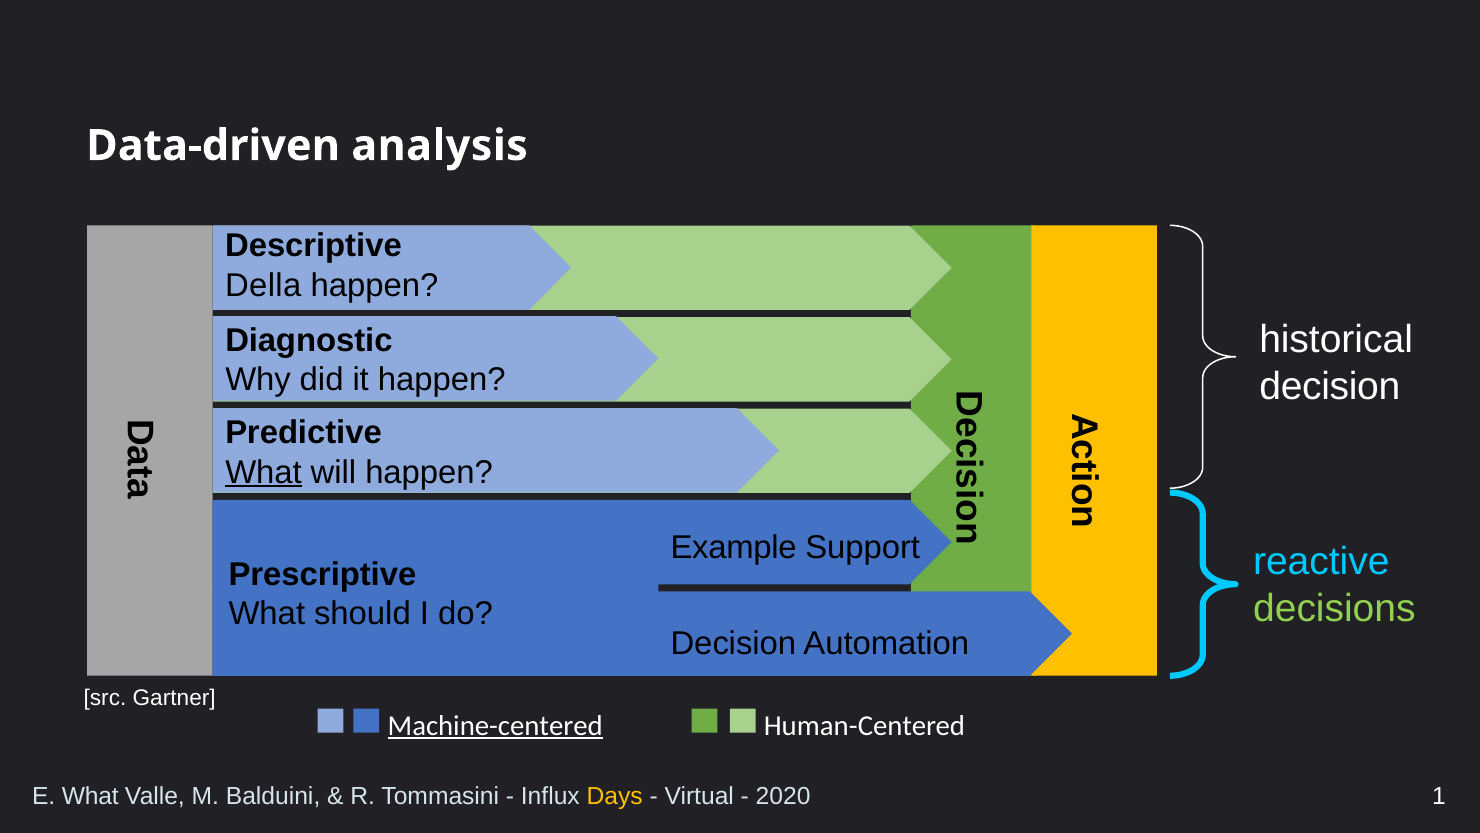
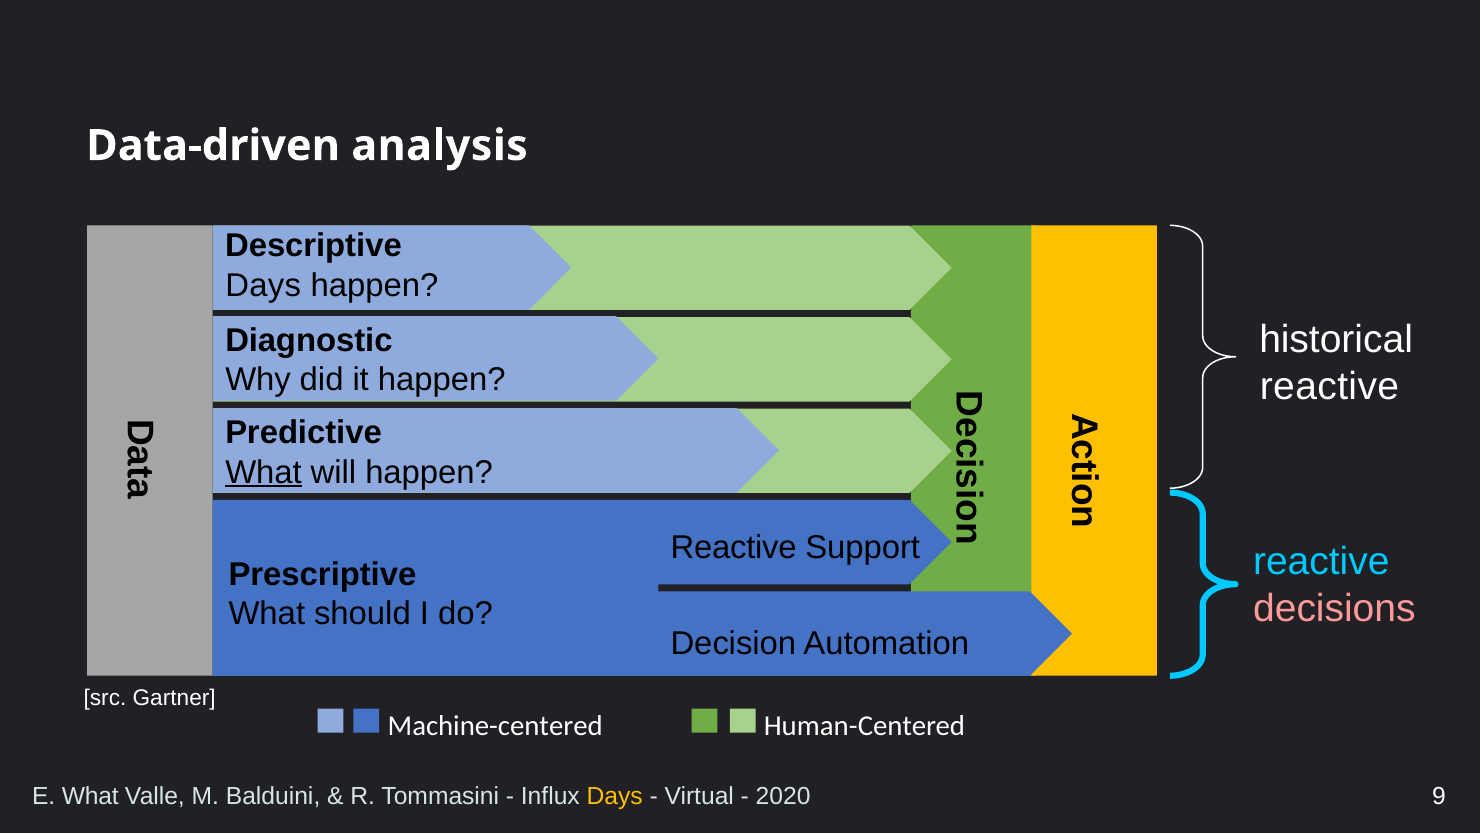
Della at (263, 285): Della -> Days
decision at (1330, 386): decision -> reactive
Example at (734, 547): Example -> Reactive
decisions colour: light green -> pink
Machine-centered underline: present -> none
1: 1 -> 9
